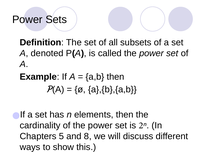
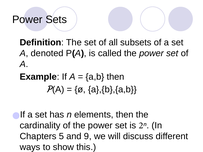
8: 8 -> 9
